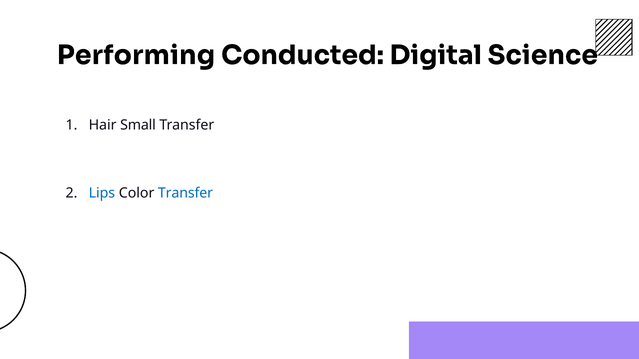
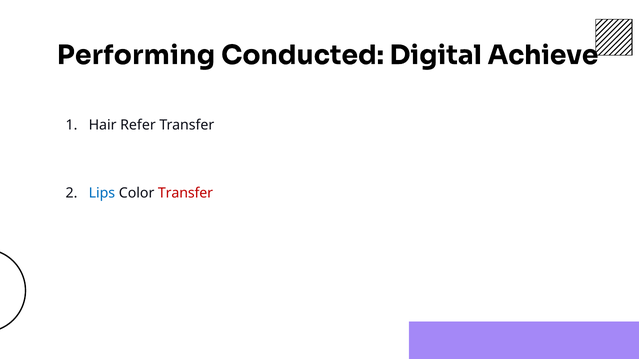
Science: Science -> Achieve
Small: Small -> Refer
Transfer at (185, 193) colour: blue -> red
